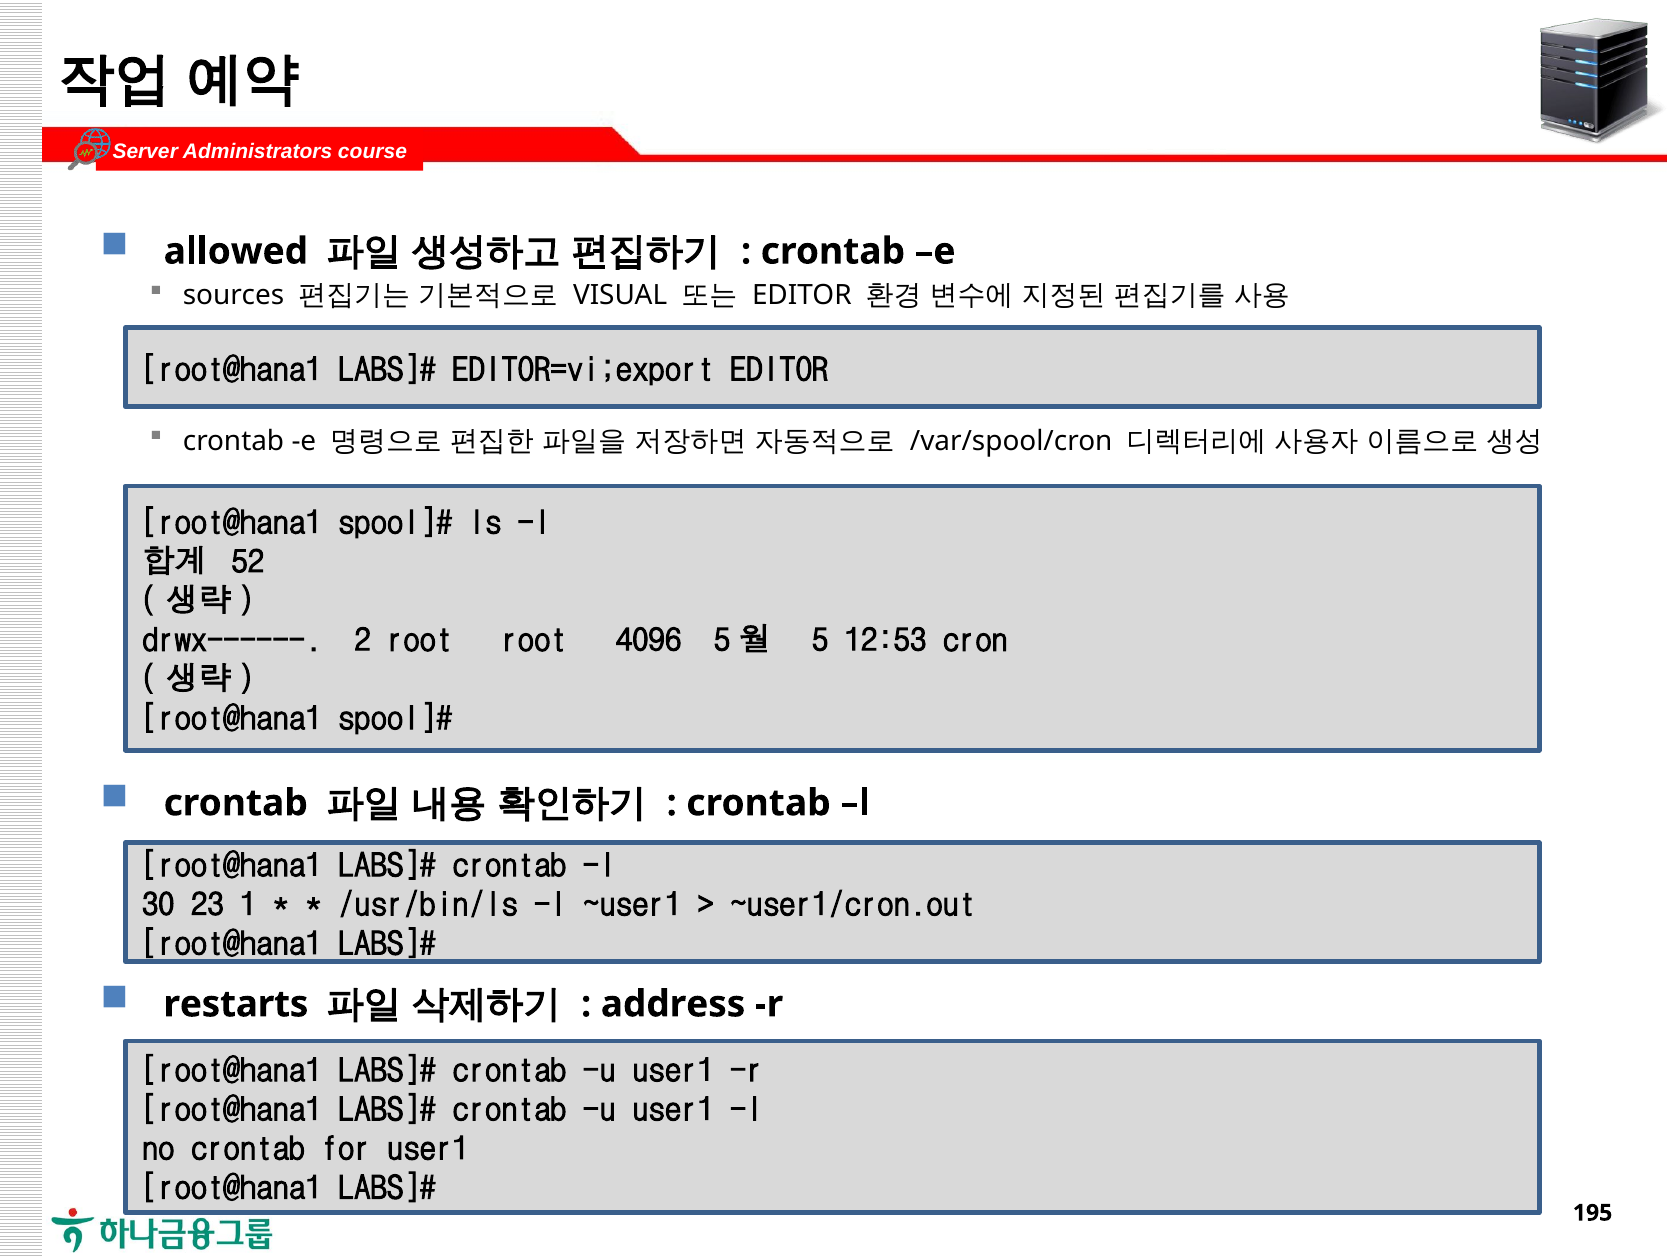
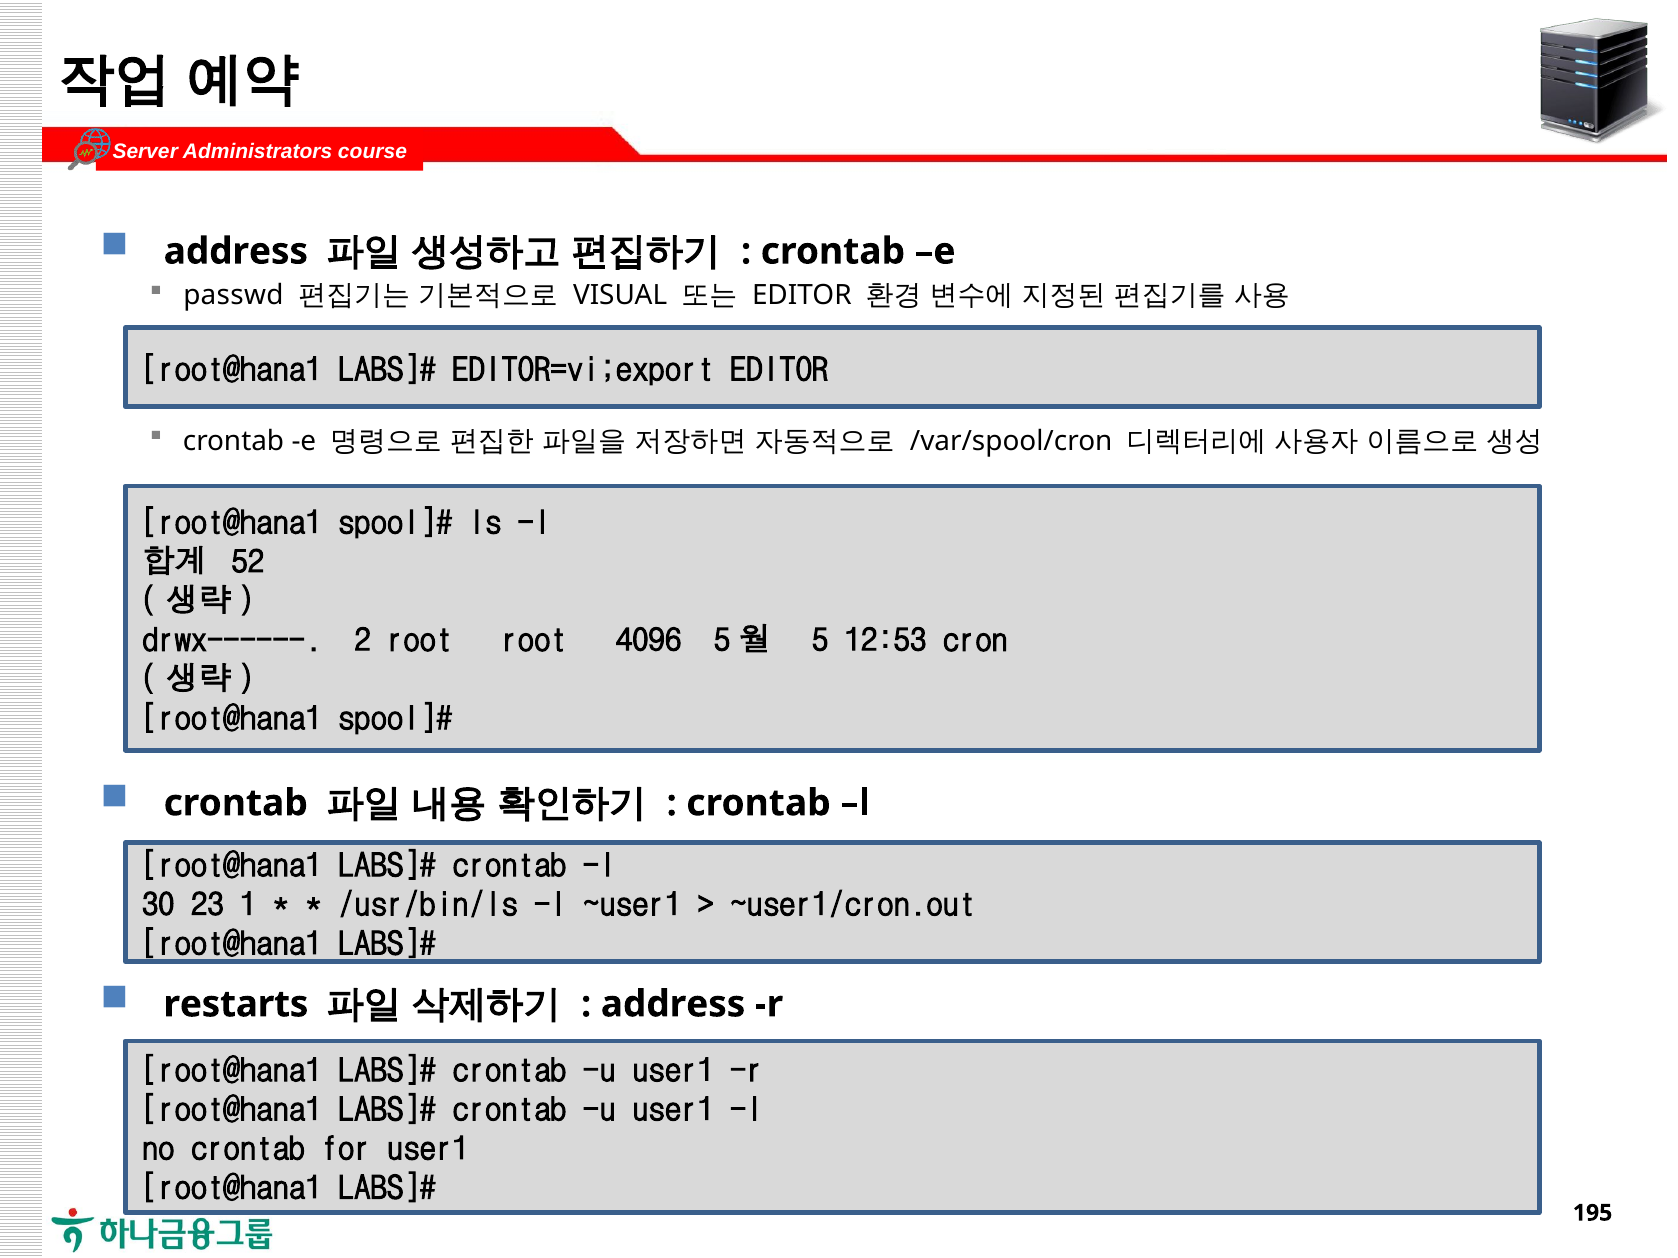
allowed at (236, 251): allowed -> address
sources: sources -> passwd
